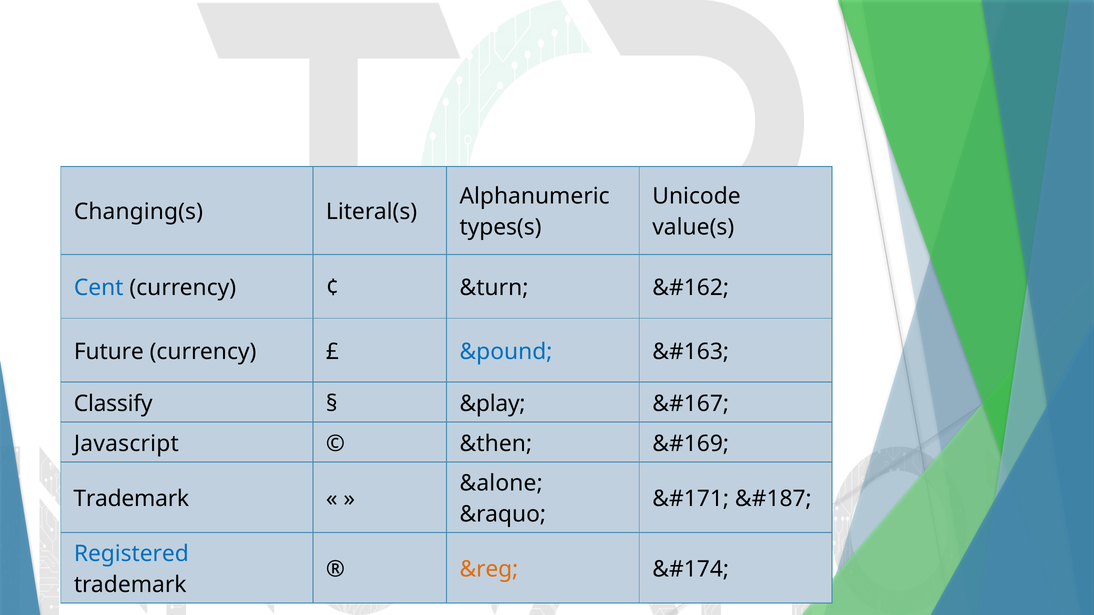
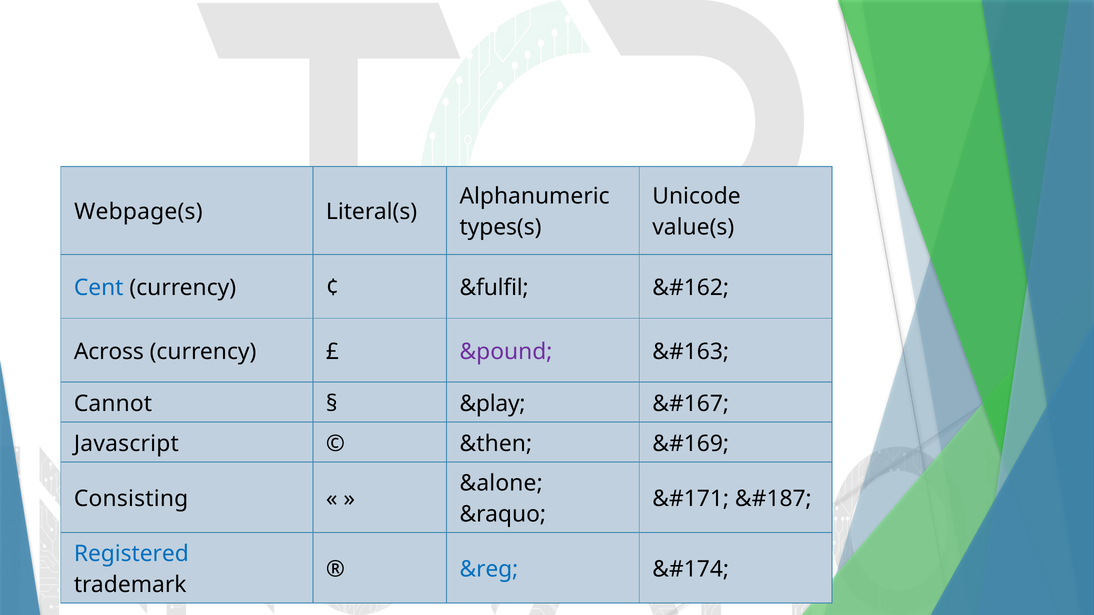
Changing(s: Changing(s -> Webpage(s
&turn: &turn -> &fulfil
Future: Future -> Across
&pound colour: blue -> purple
Classify: Classify -> Cannot
Trademark at (131, 499): Trademark -> Consisting
&reg colour: orange -> blue
